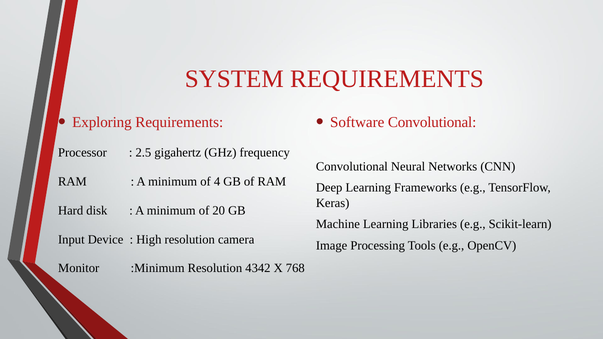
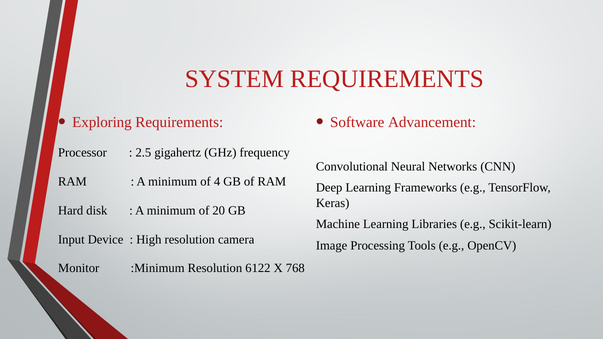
Software Convolutional: Convolutional -> Advancement
4342: 4342 -> 6122
